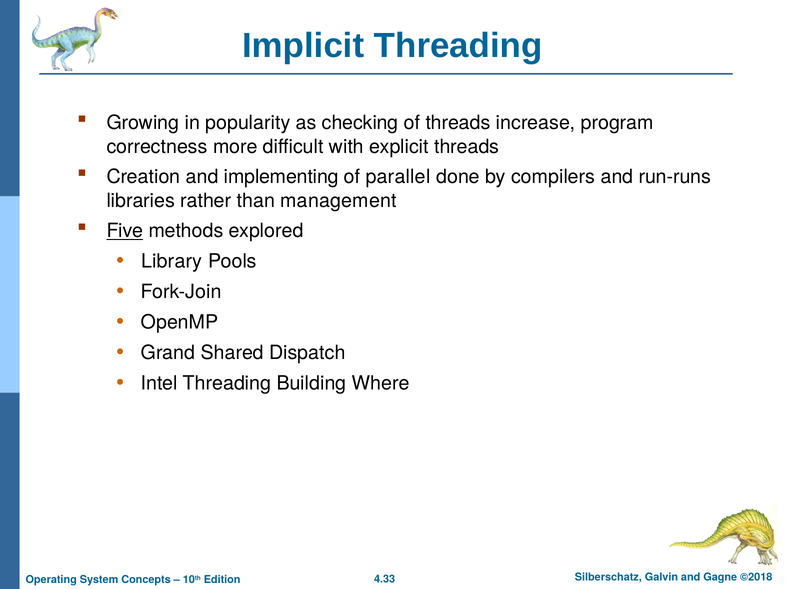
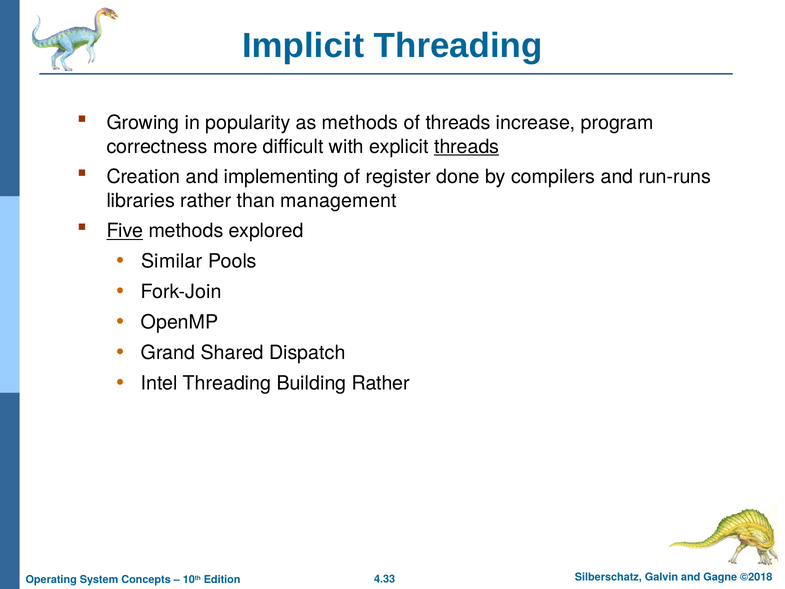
as checking: checking -> methods
threads at (467, 147) underline: none -> present
parallel: parallel -> register
Library: Library -> Similar
Building Where: Where -> Rather
